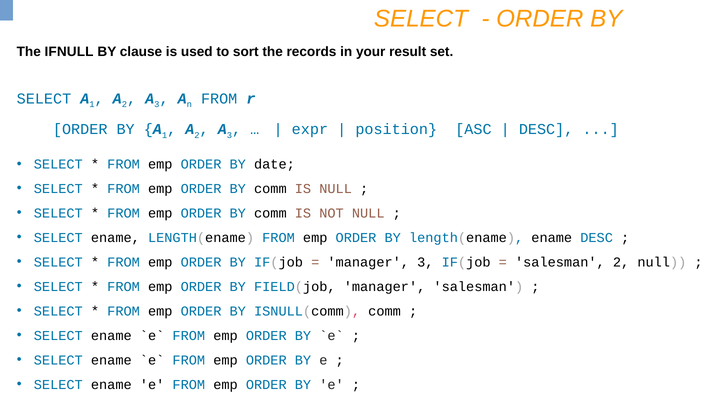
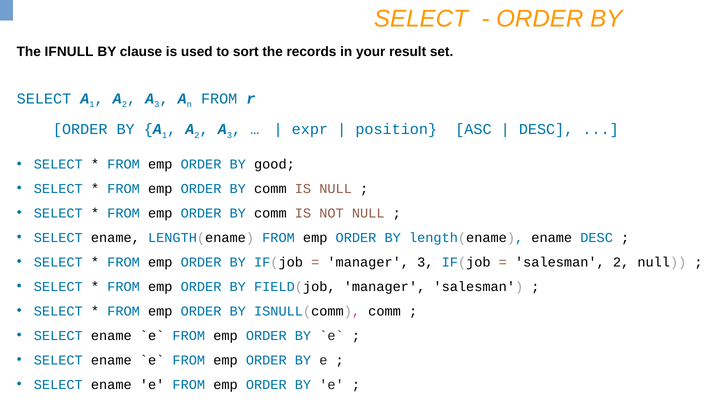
date: date -> good
